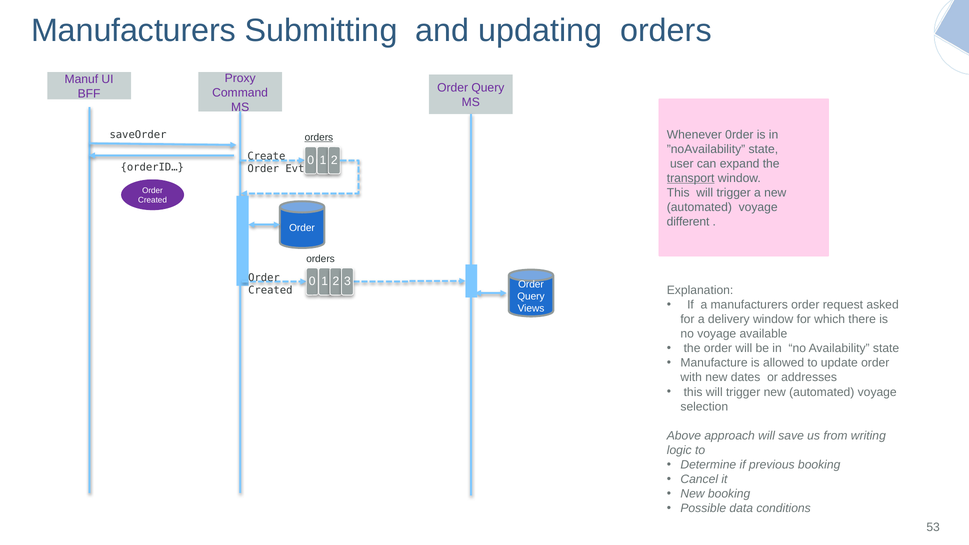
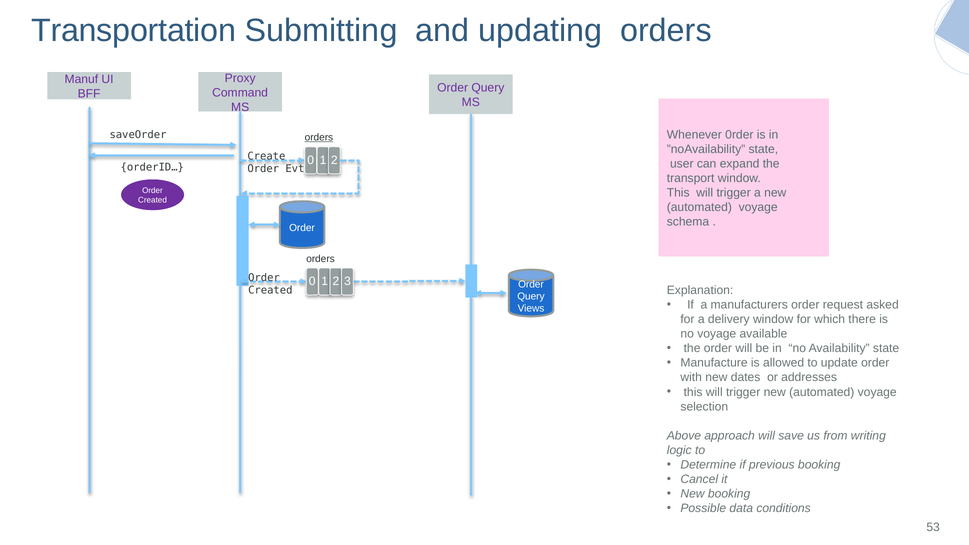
Manufacturers at (133, 31): Manufacturers -> Transportation
transport underline: present -> none
different: different -> schema
